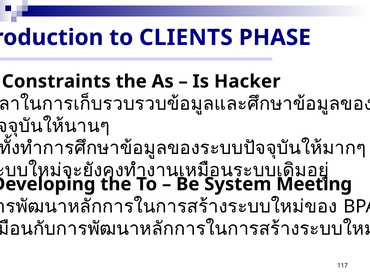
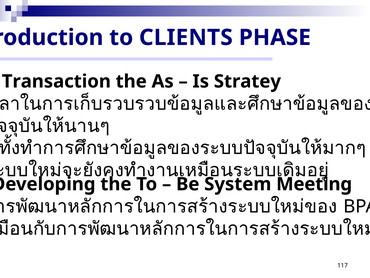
Constraints: Constraints -> Transaction
Hacker: Hacker -> Stratey
